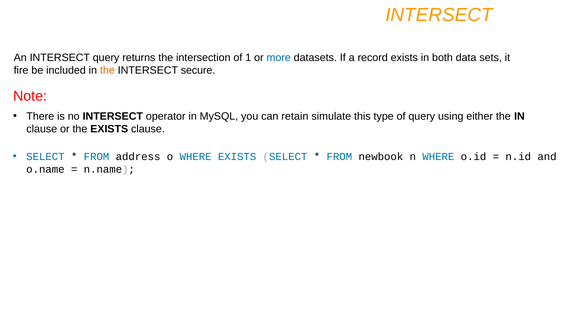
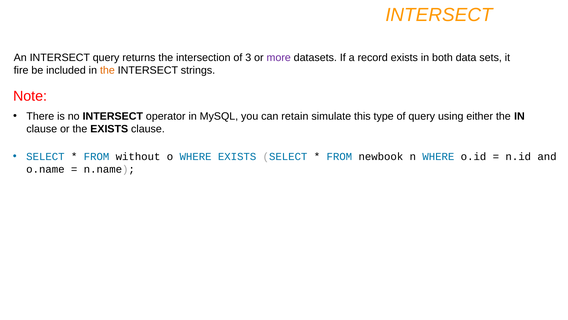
1: 1 -> 3
more colour: blue -> purple
secure: secure -> strings
address: address -> without
